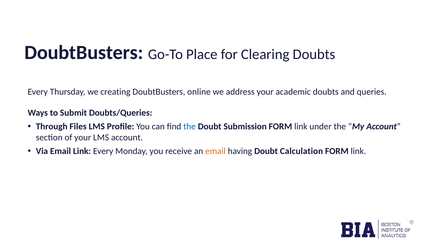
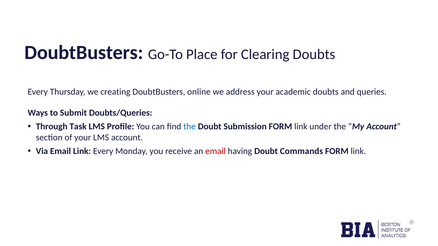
Files: Files -> Task
email at (216, 151) colour: orange -> red
Calculation: Calculation -> Commands
